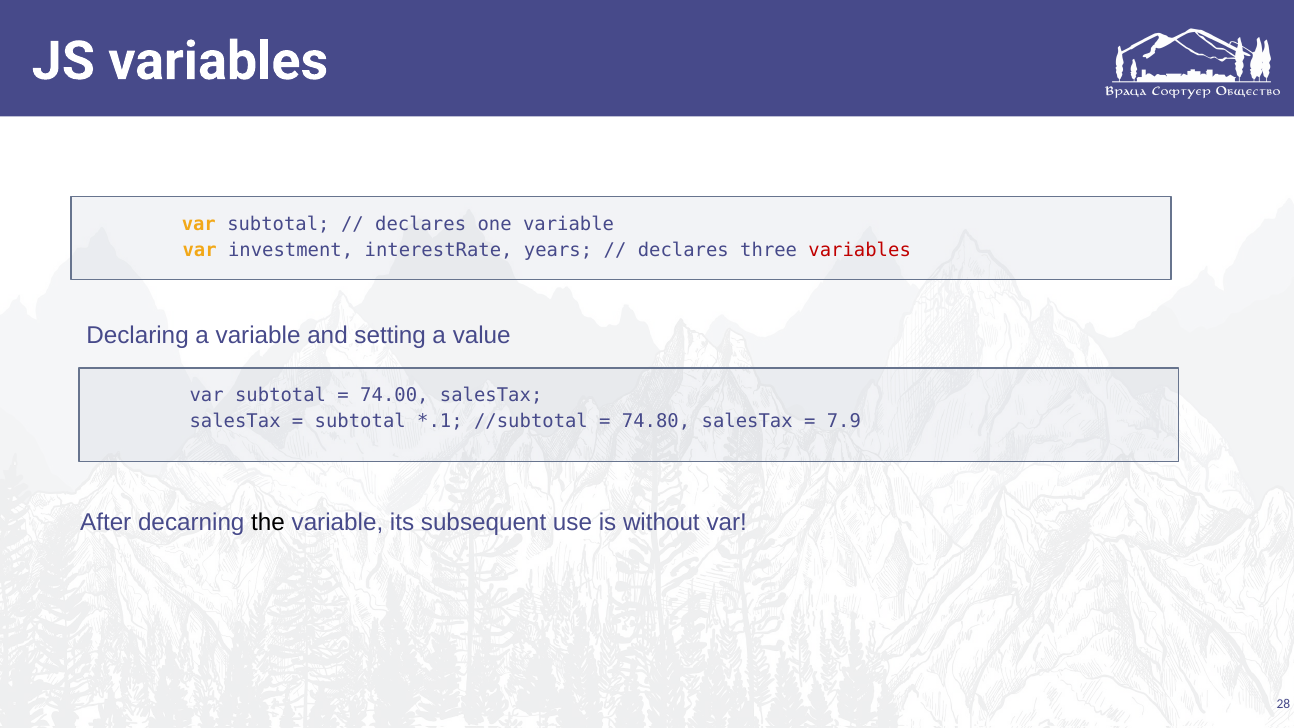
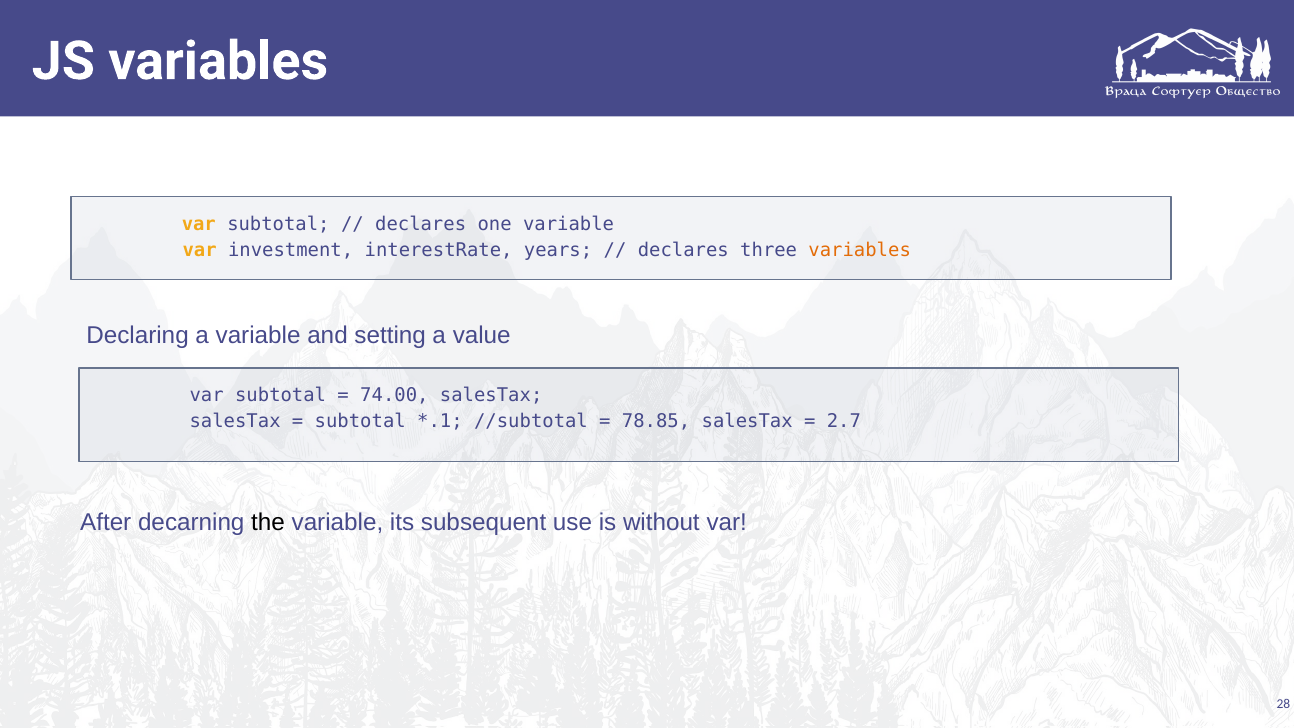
variables at (860, 250) colour: red -> orange
74.80: 74.80 -> 78.85
7.9: 7.9 -> 2.7
